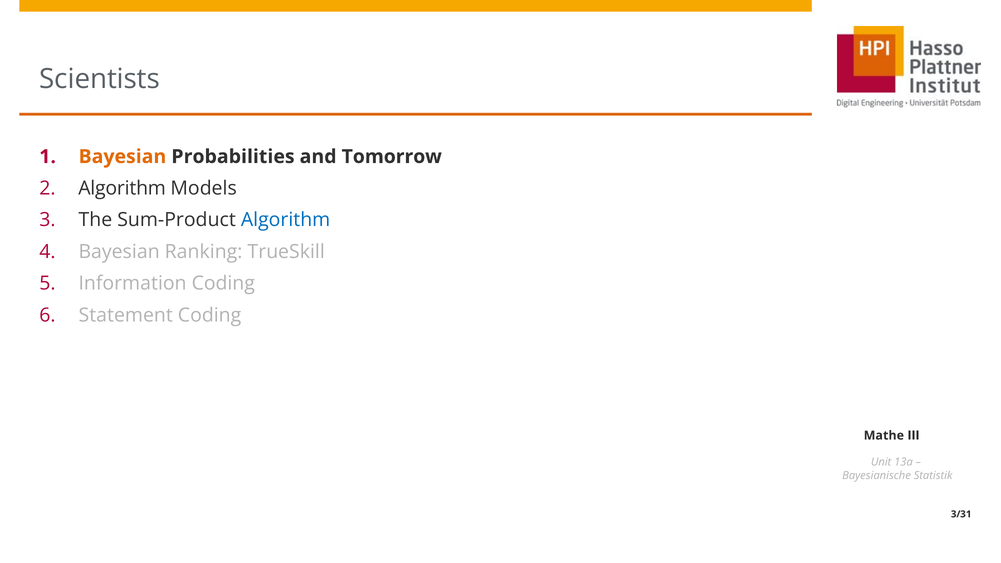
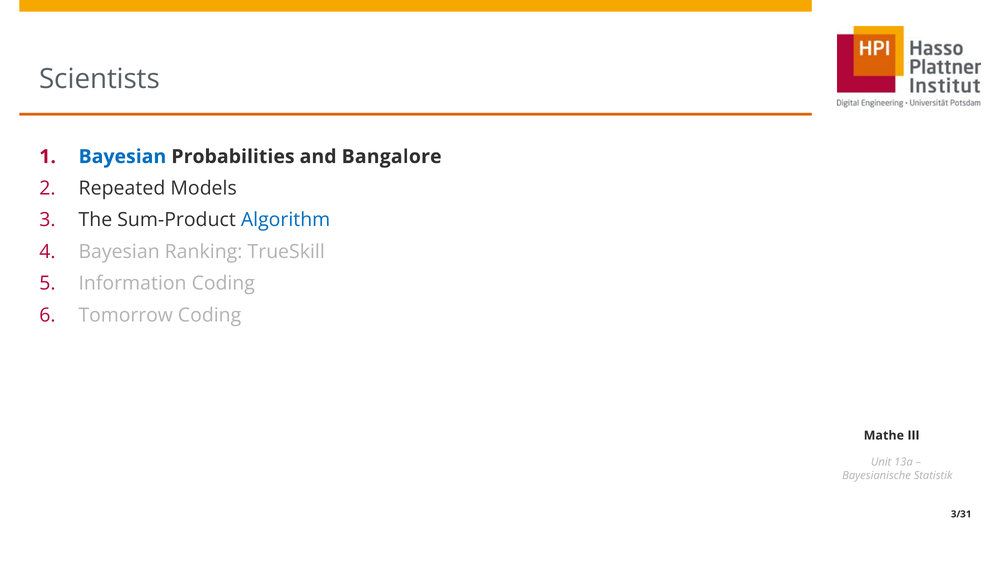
Bayesian at (122, 157) colour: orange -> blue
Tomorrow: Tomorrow -> Bangalore
Algorithm at (122, 188): Algorithm -> Repeated
Statement: Statement -> Tomorrow
